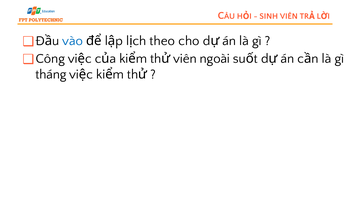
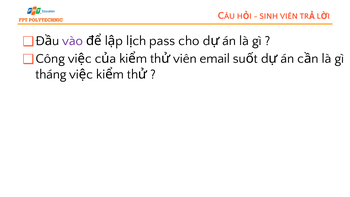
vào colour: blue -> purple
theo: theo -> pass
ngoài: ngoài -> email
